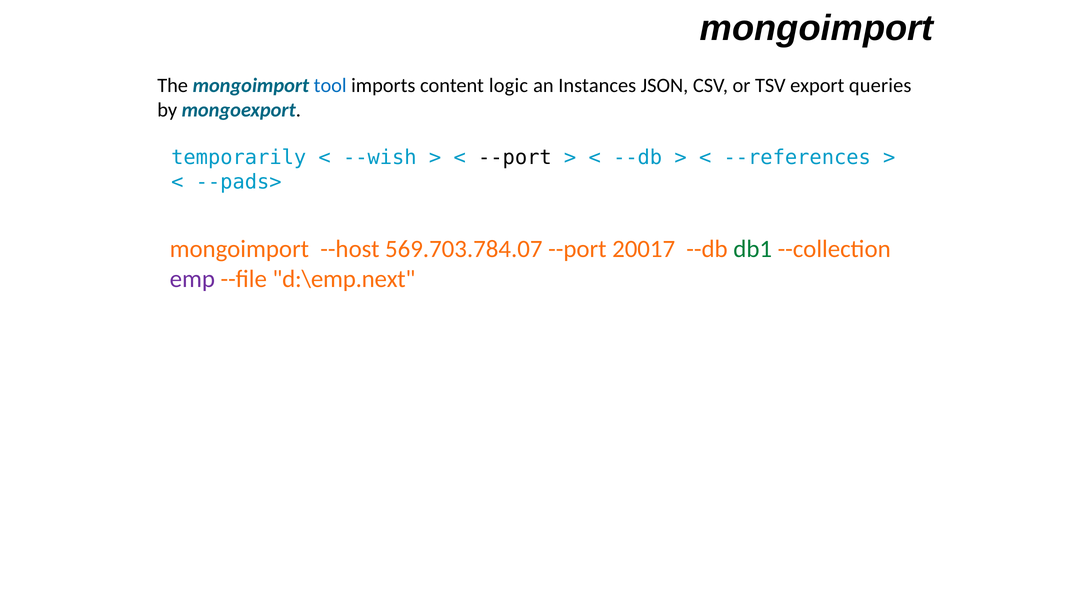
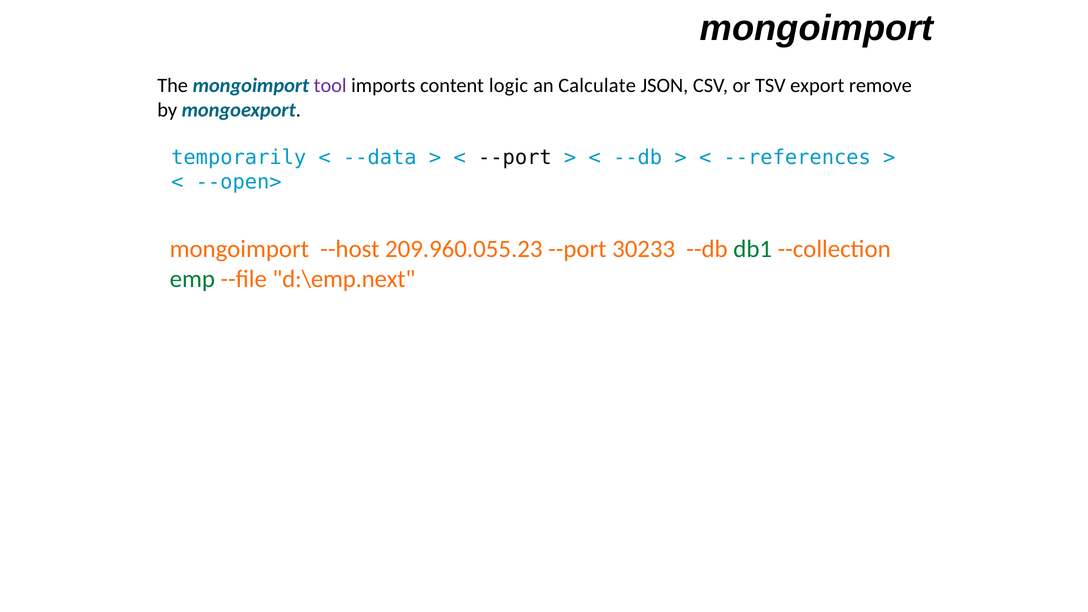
tool colour: blue -> purple
Instances: Instances -> Calculate
queries: queries -> remove
--wish: --wish -> --data
--pads>: --pads> -> --open>
569.703.784.07: 569.703.784.07 -> 209.960.055.23
20017: 20017 -> 30233
emp colour: purple -> green
